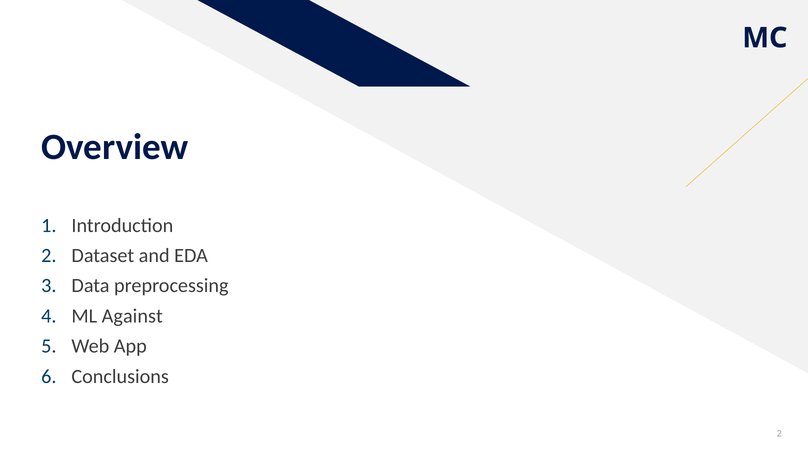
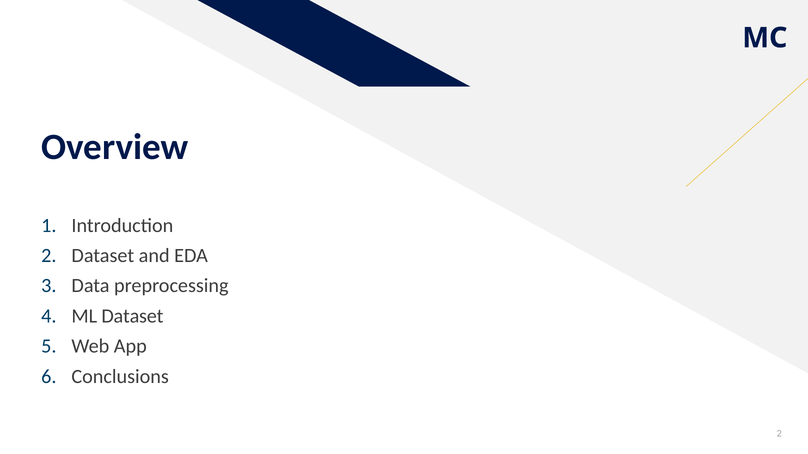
ML Against: Against -> Dataset
